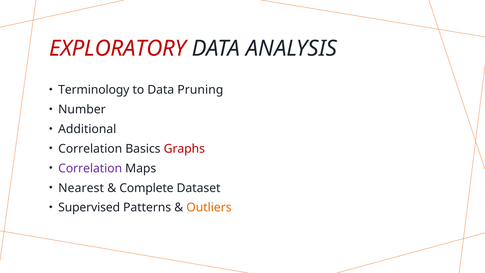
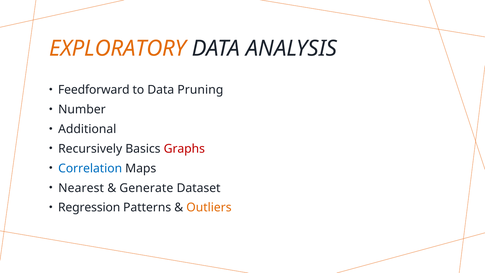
EXPLORATORY colour: red -> orange
Terminology: Terminology -> Feedforward
Correlation at (90, 149): Correlation -> Recursively
Correlation at (90, 168) colour: purple -> blue
Complete: Complete -> Generate
Supervised: Supervised -> Regression
